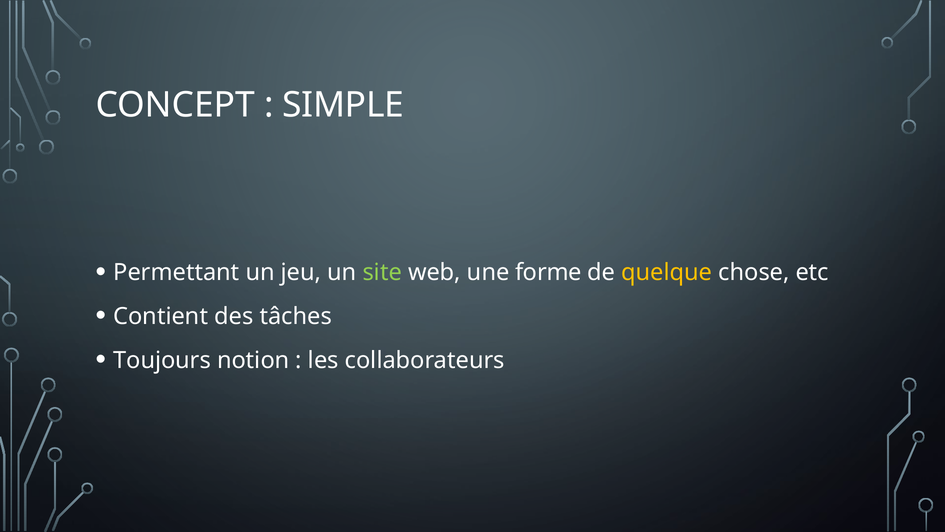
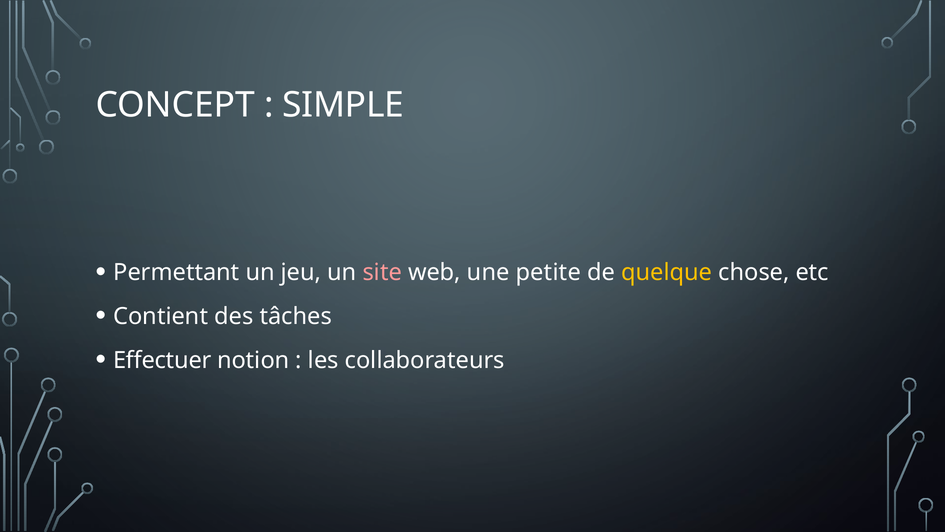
site colour: light green -> pink
forme: forme -> petite
Toujours: Toujours -> Effectuer
